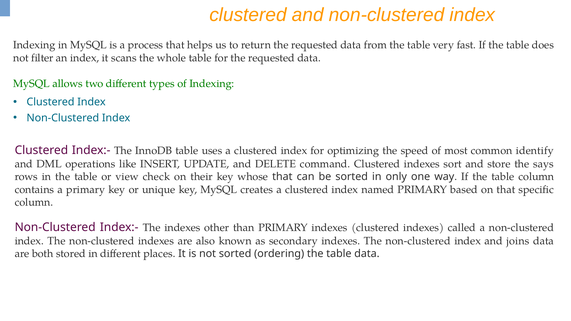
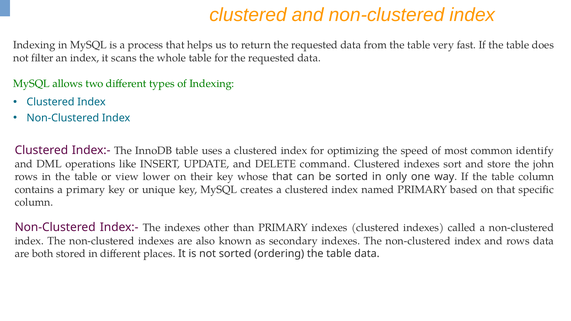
says: says -> john
check: check -> lower
and joins: joins -> rows
